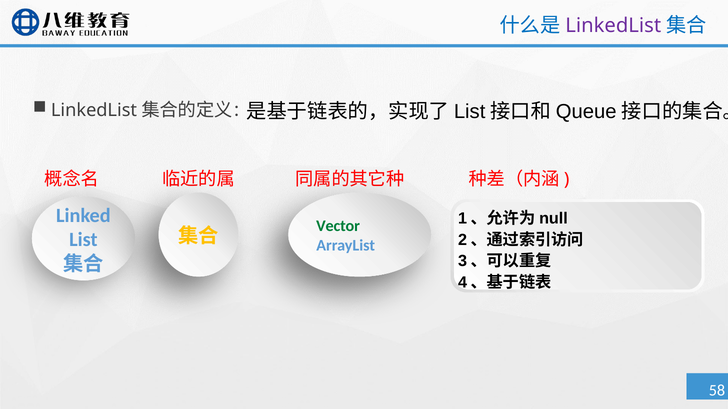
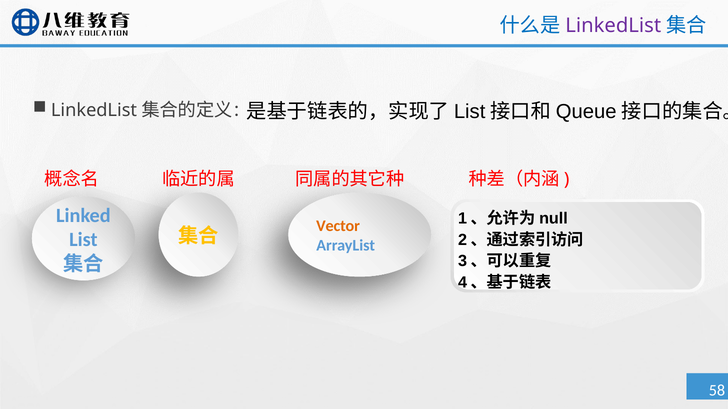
Vector colour: green -> orange
